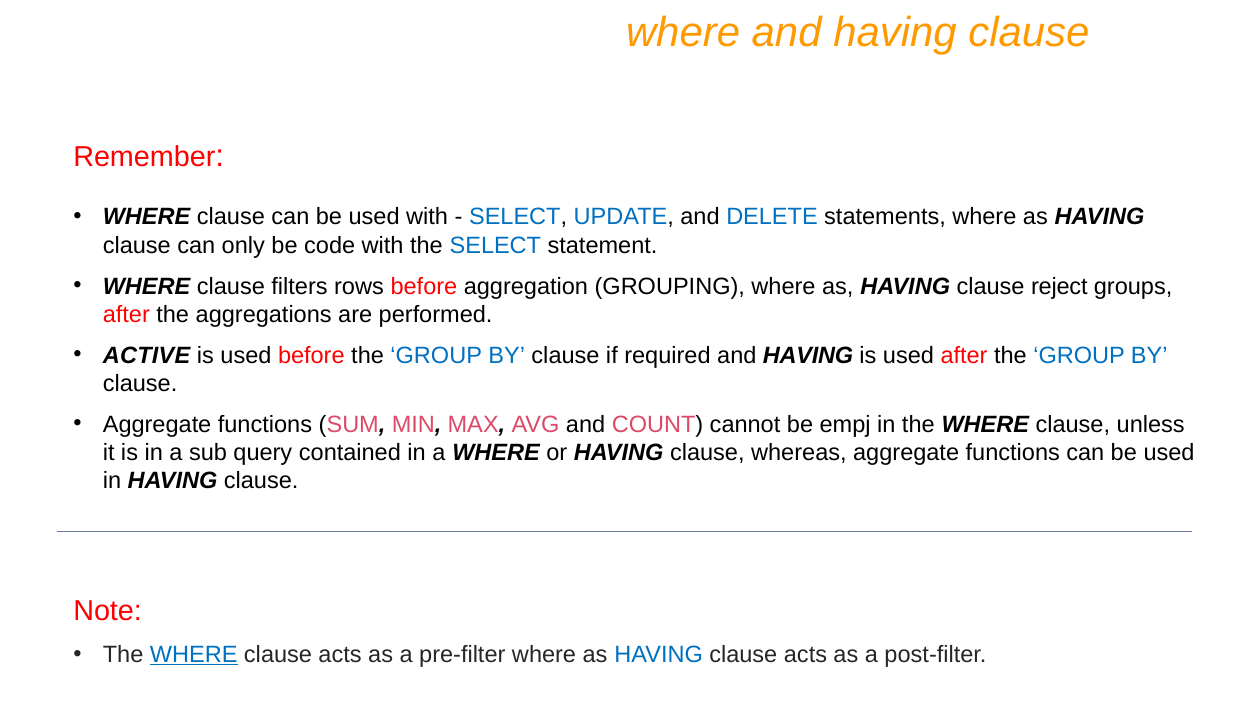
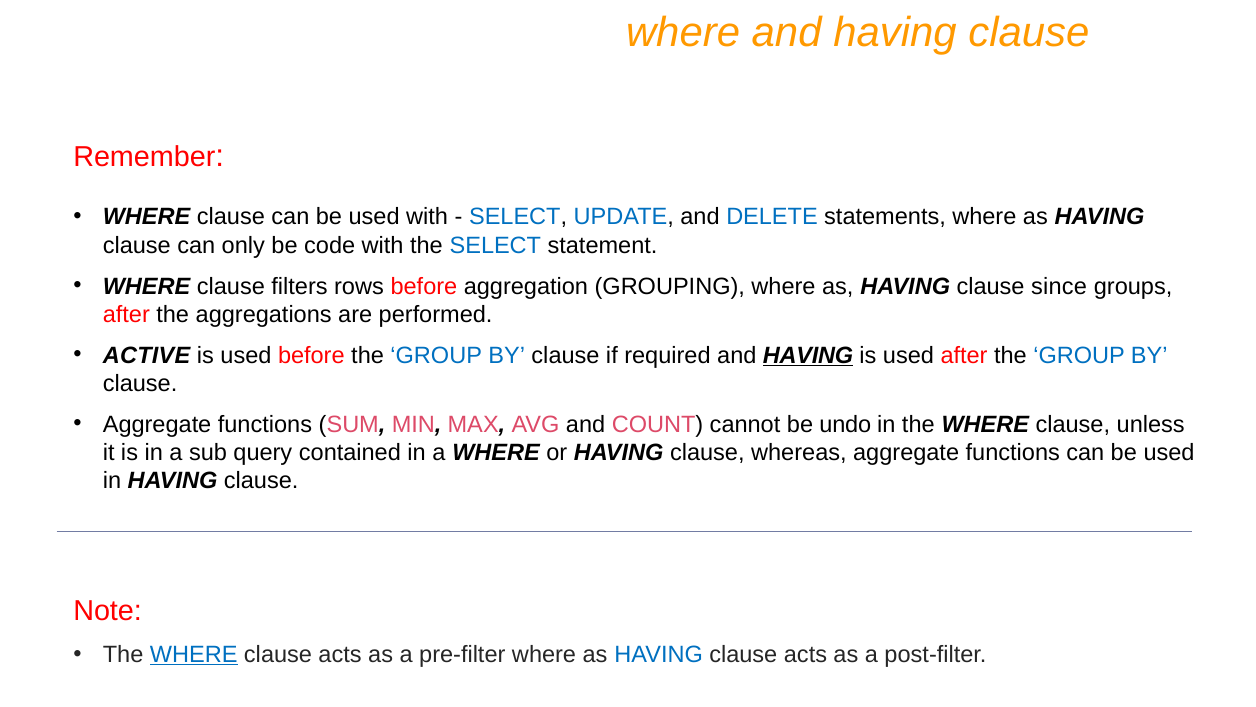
reject: reject -> since
HAVING at (808, 355) underline: none -> present
empj: empj -> undo
